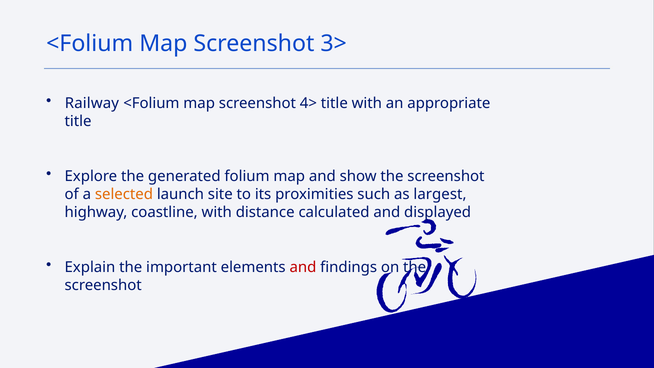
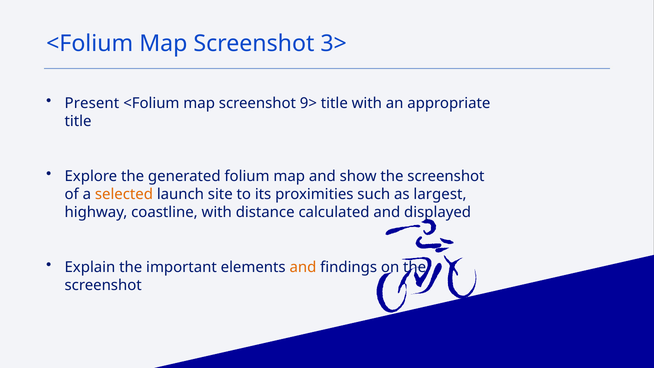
Railway: Railway -> Present
4>: 4> -> 9>
and at (303, 267) colour: red -> orange
